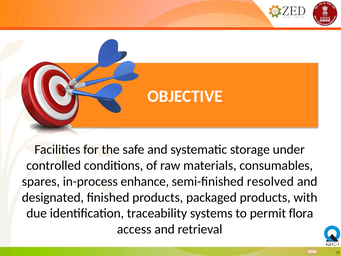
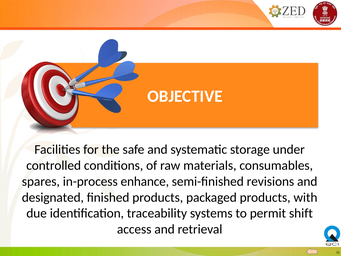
resolved: resolved -> revisions
flora: flora -> shift
